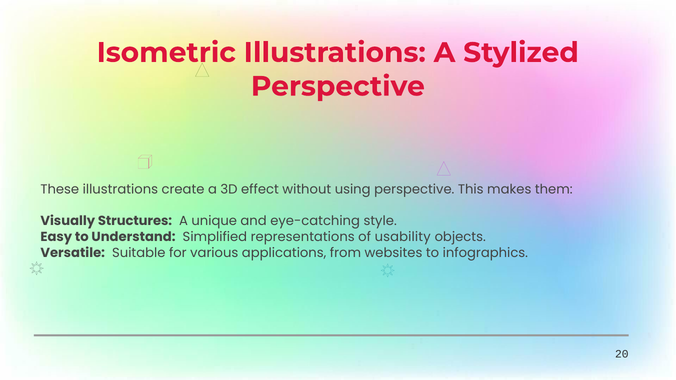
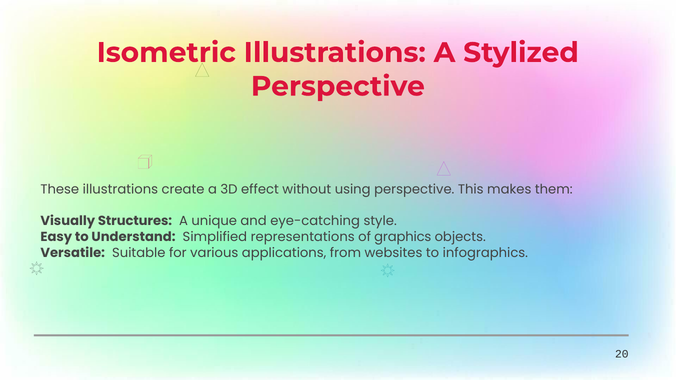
usability: usability -> graphics
